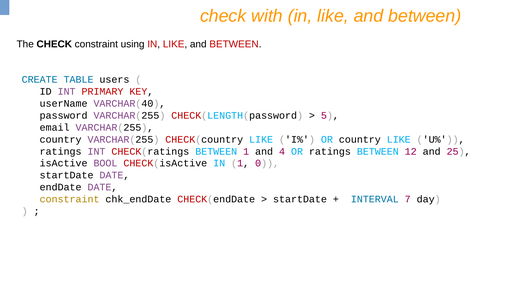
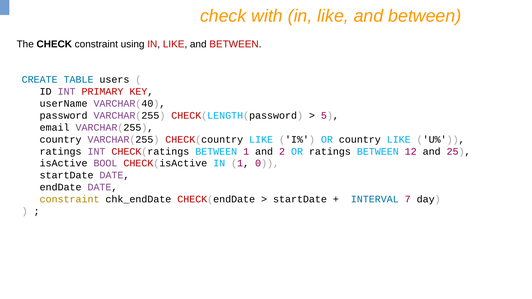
4: 4 -> 2
